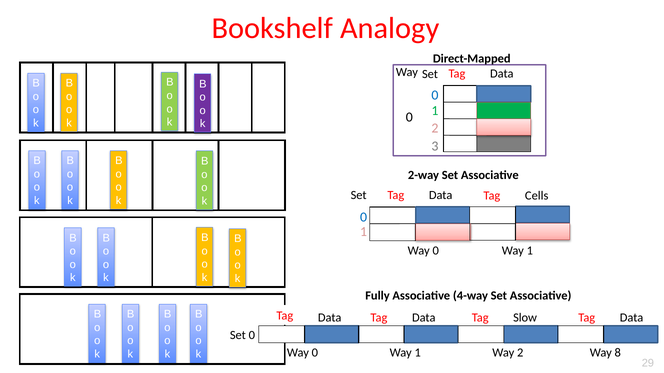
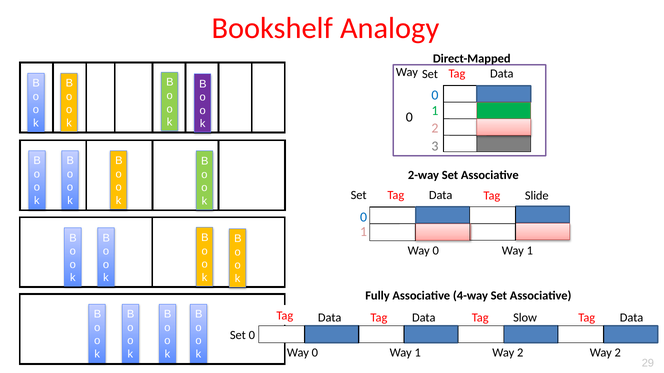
Cells: Cells -> Slide
2 Way 8: 8 -> 2
